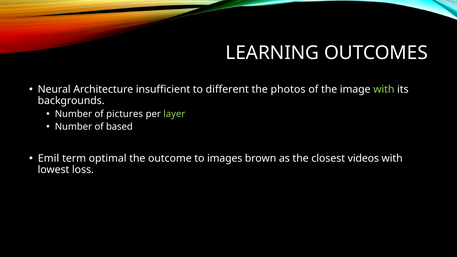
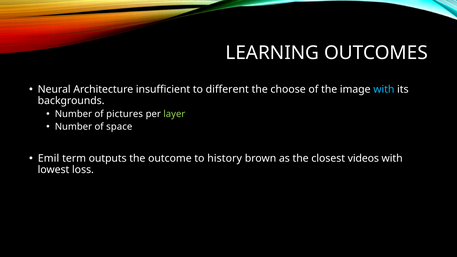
photos: photos -> choose
with at (384, 90) colour: light green -> light blue
based: based -> space
optimal: optimal -> outputs
images: images -> history
